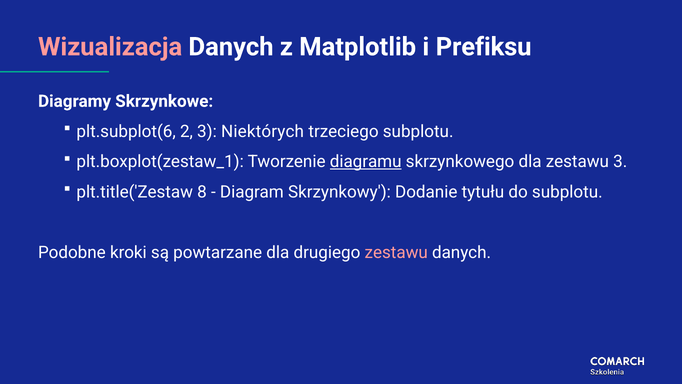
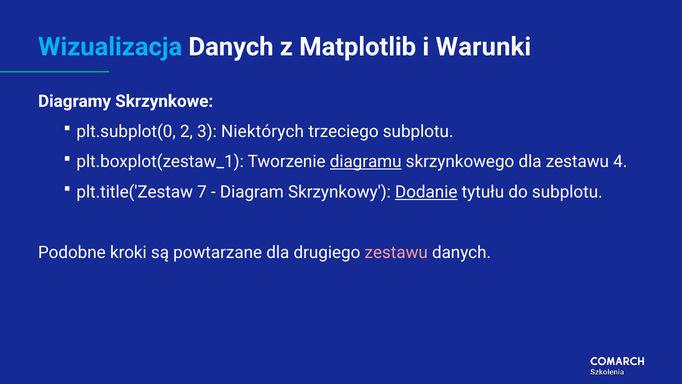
Wizualizacja colour: pink -> light blue
Prefiksu: Prefiksu -> Warunki
plt.subplot(6: plt.subplot(6 -> plt.subplot(0
zestawu 3: 3 -> 4
8: 8 -> 7
Dodanie underline: none -> present
